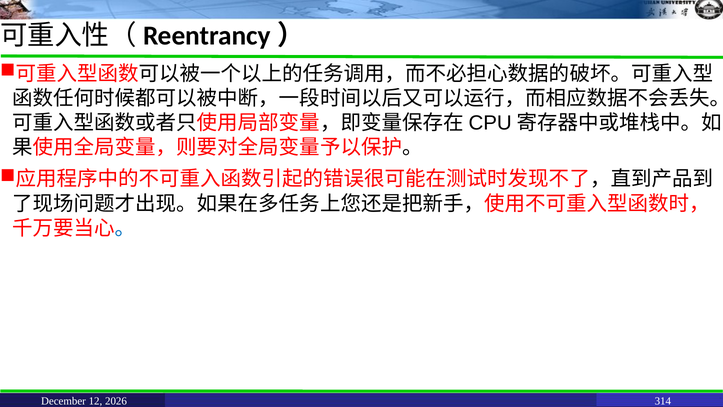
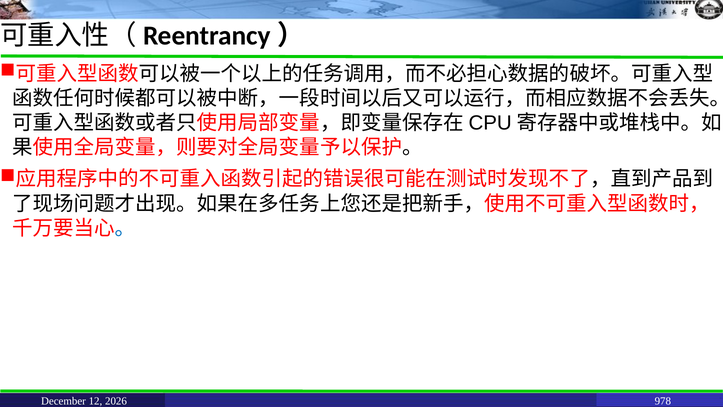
314: 314 -> 978
